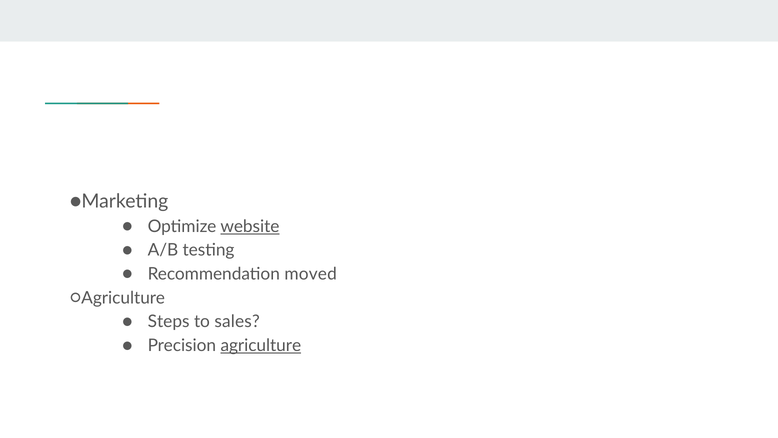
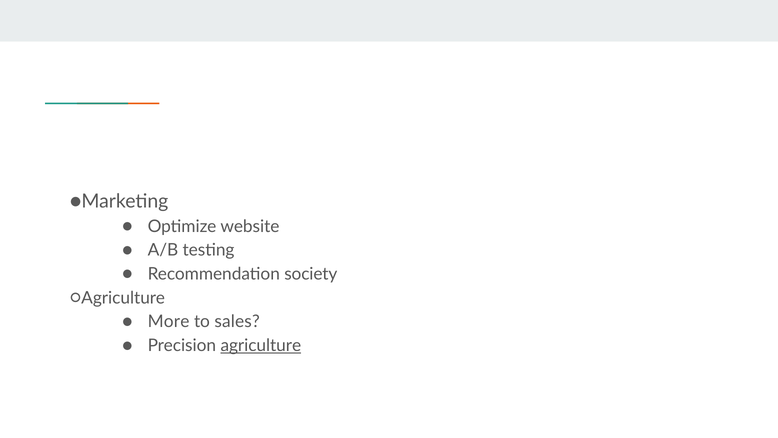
website underline: present -> none
moved: moved -> society
Steps: Steps -> More
